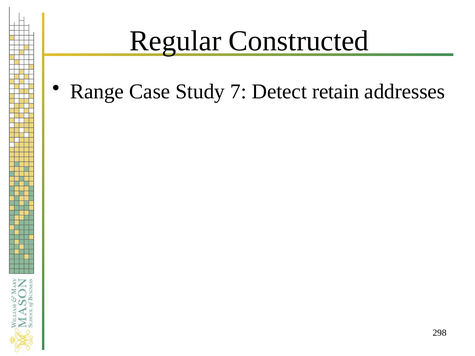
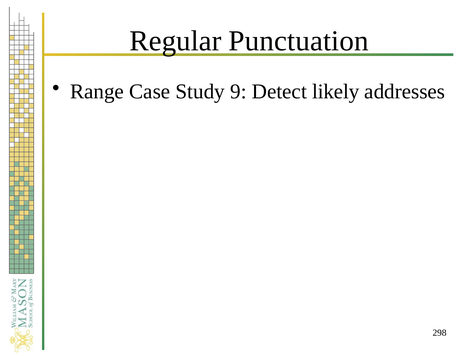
Constructed: Constructed -> Punctuation
7: 7 -> 9
retain: retain -> likely
